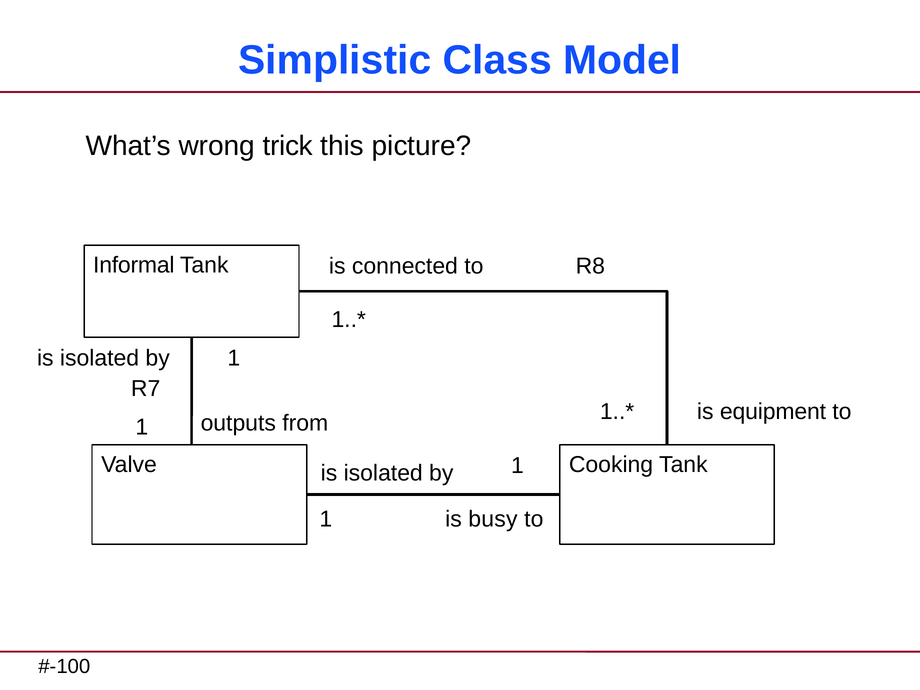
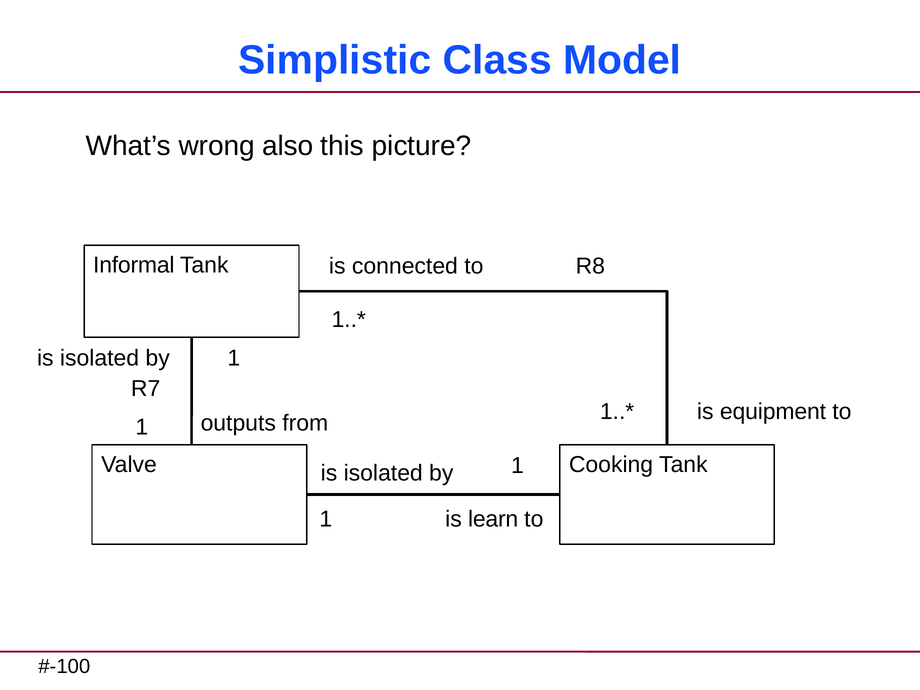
trick: trick -> also
busy: busy -> learn
